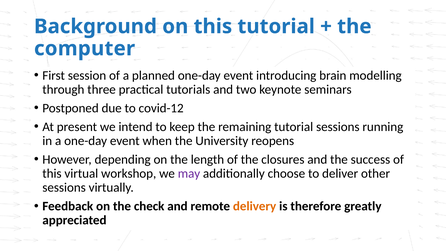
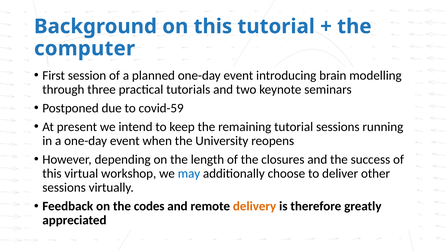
covid-12: covid-12 -> covid-59
may colour: purple -> blue
check: check -> codes
